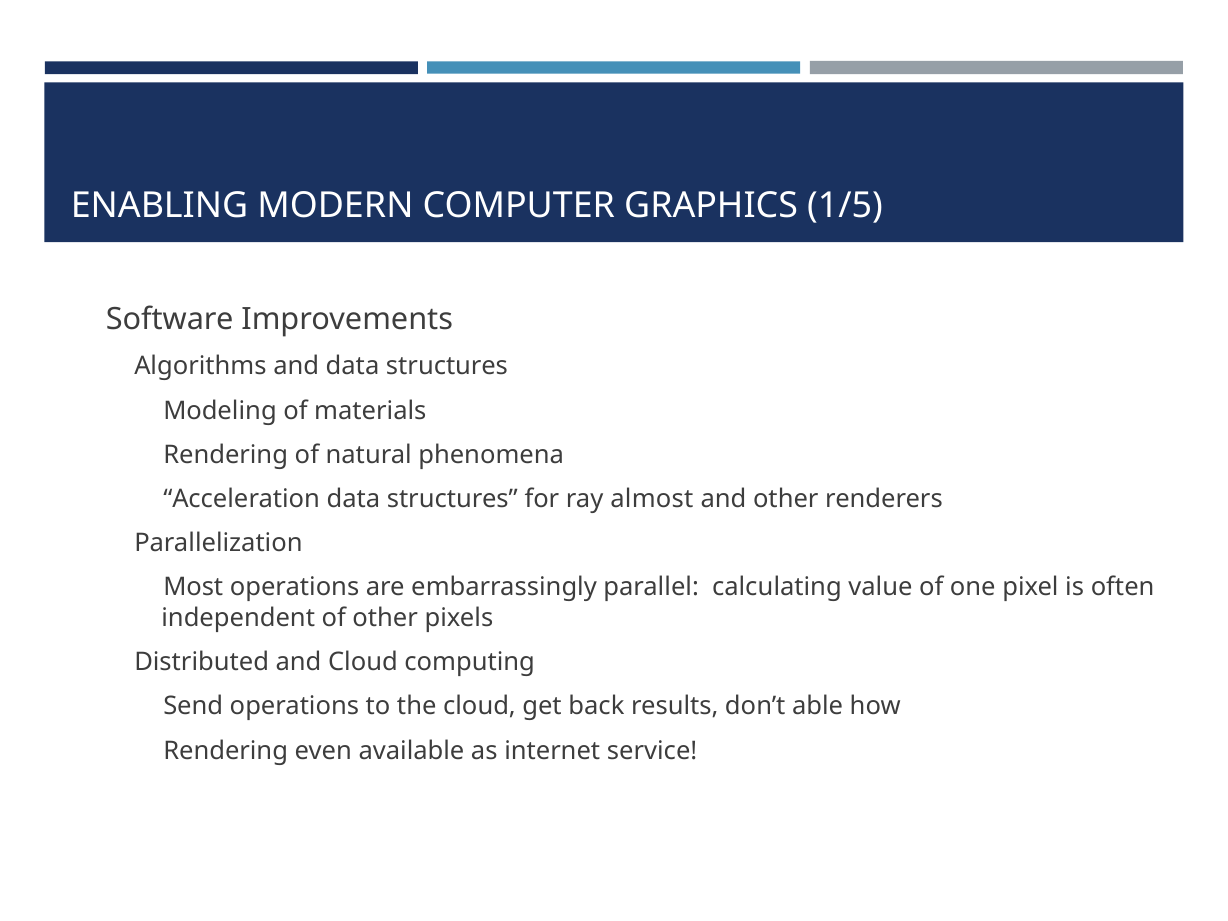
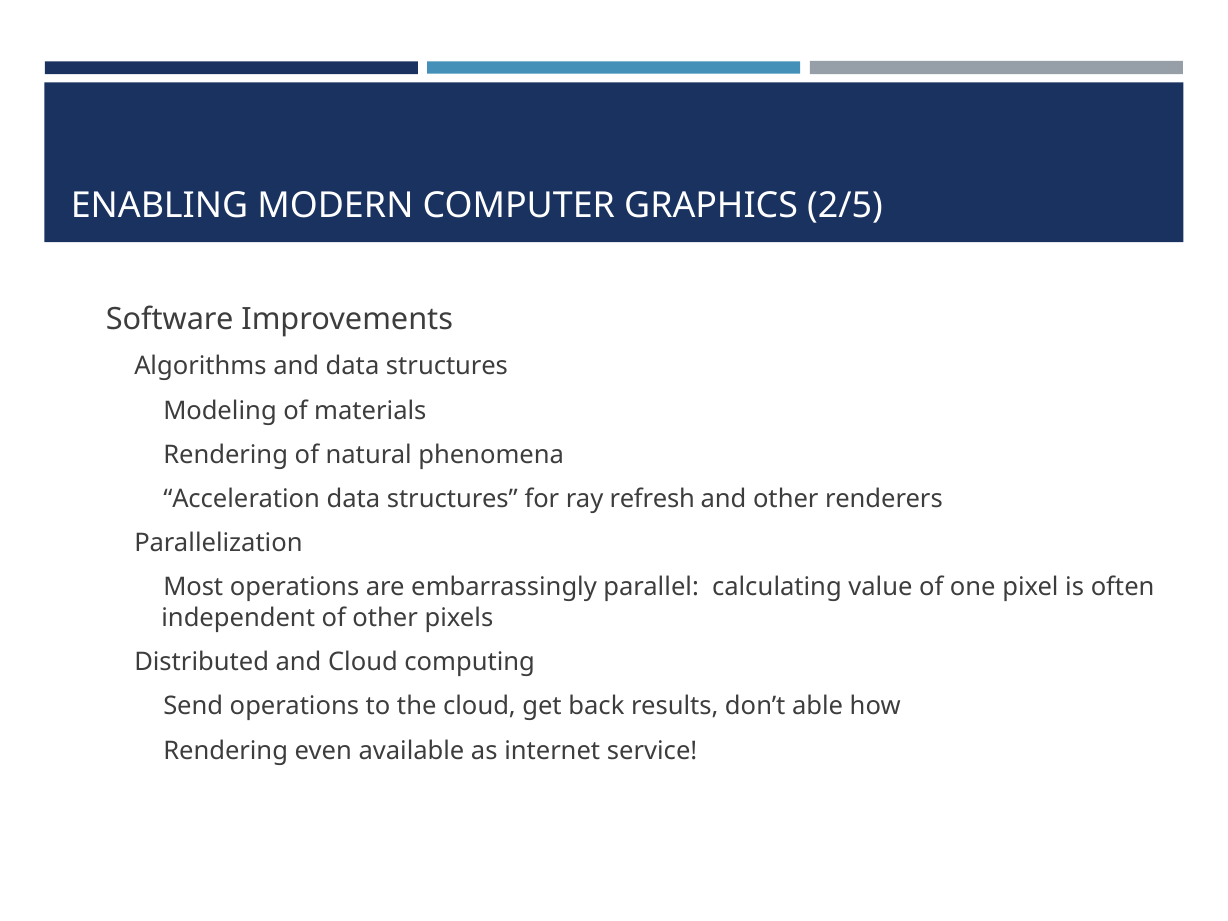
1/5: 1/5 -> 2/5
almost: almost -> refresh
